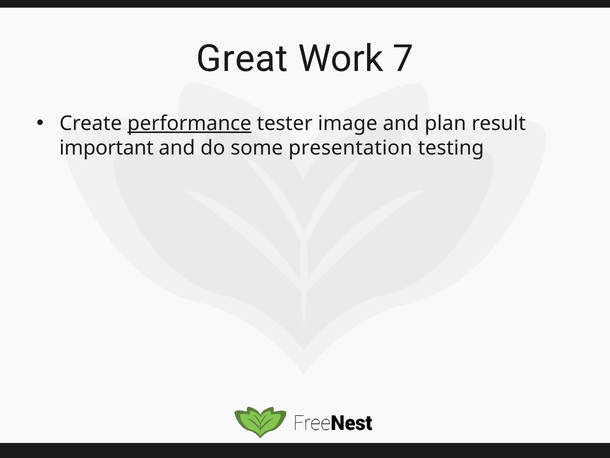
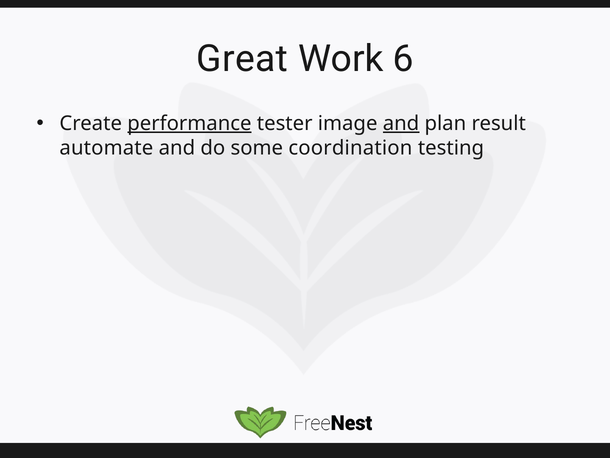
7: 7 -> 6
and at (401, 123) underline: none -> present
important: important -> automate
presentation: presentation -> coordination
